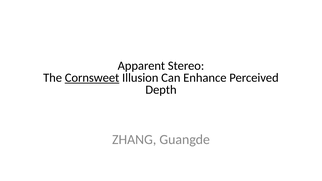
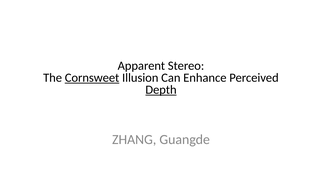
Depth underline: none -> present
